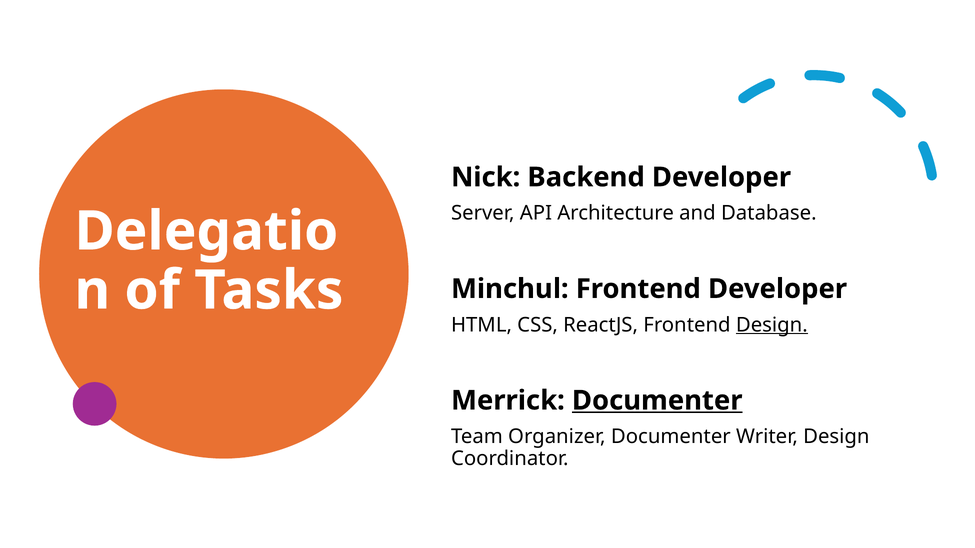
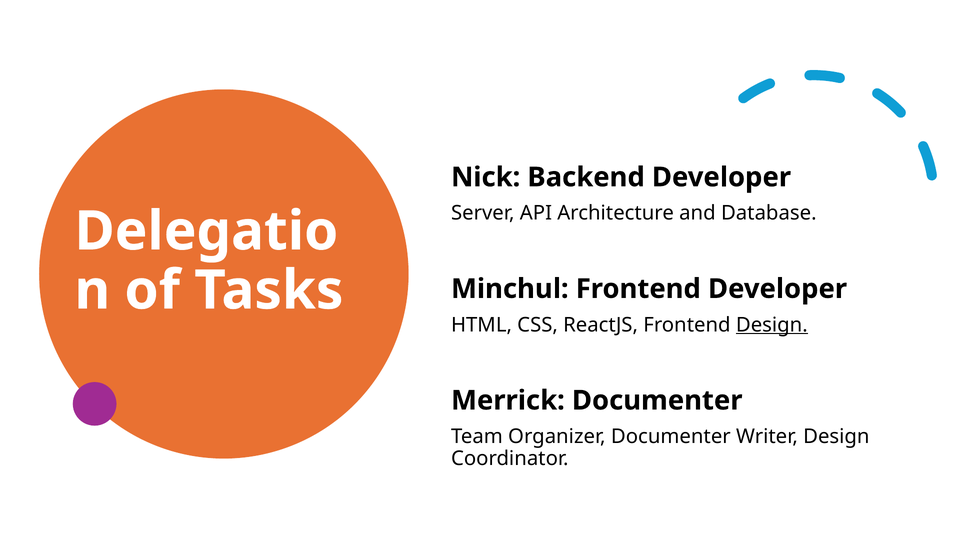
Documenter at (657, 401) underline: present -> none
